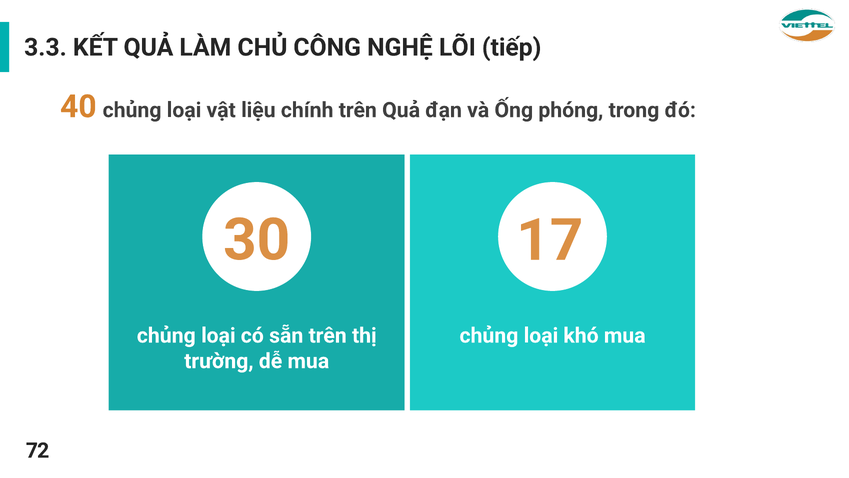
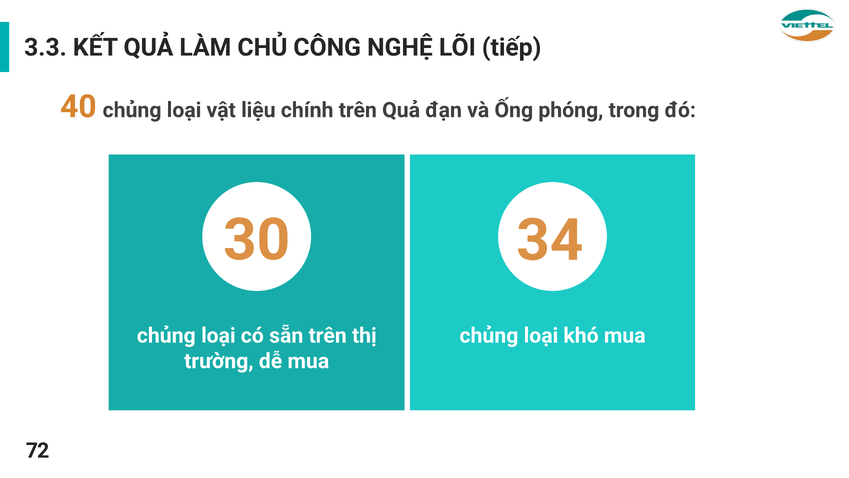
17: 17 -> 34
